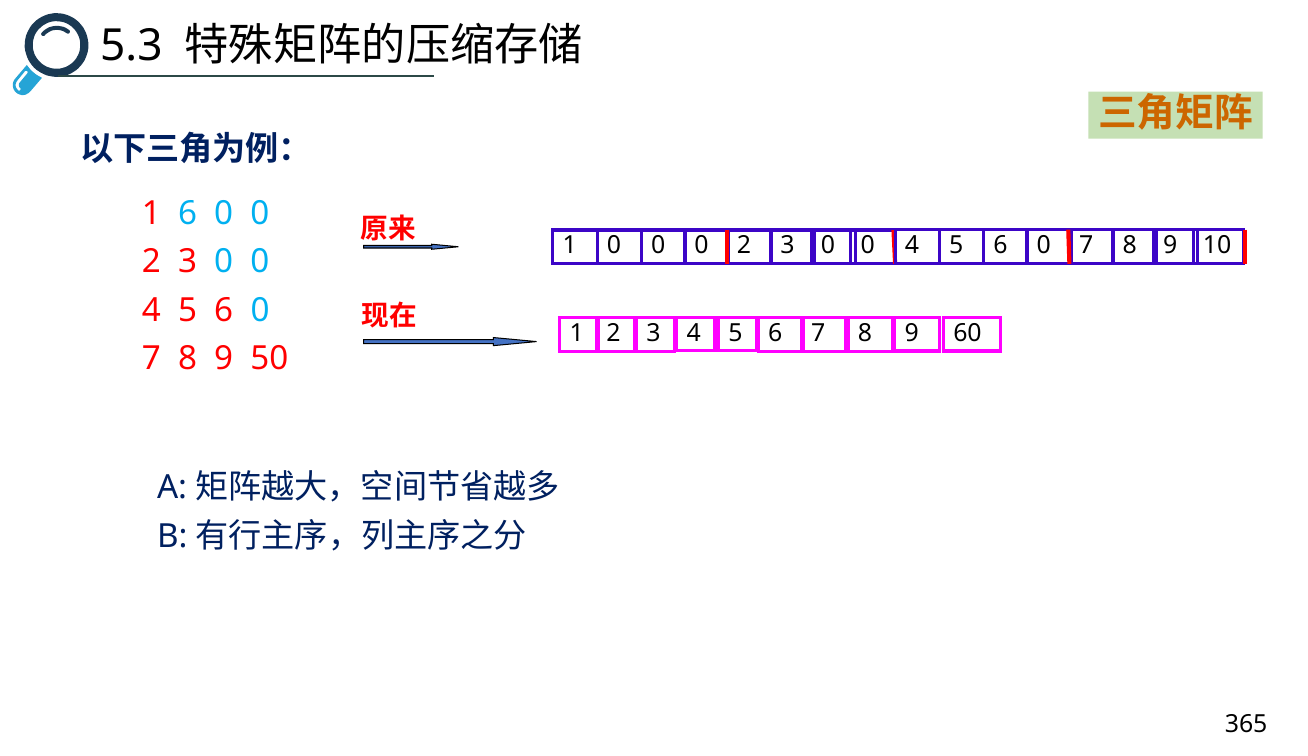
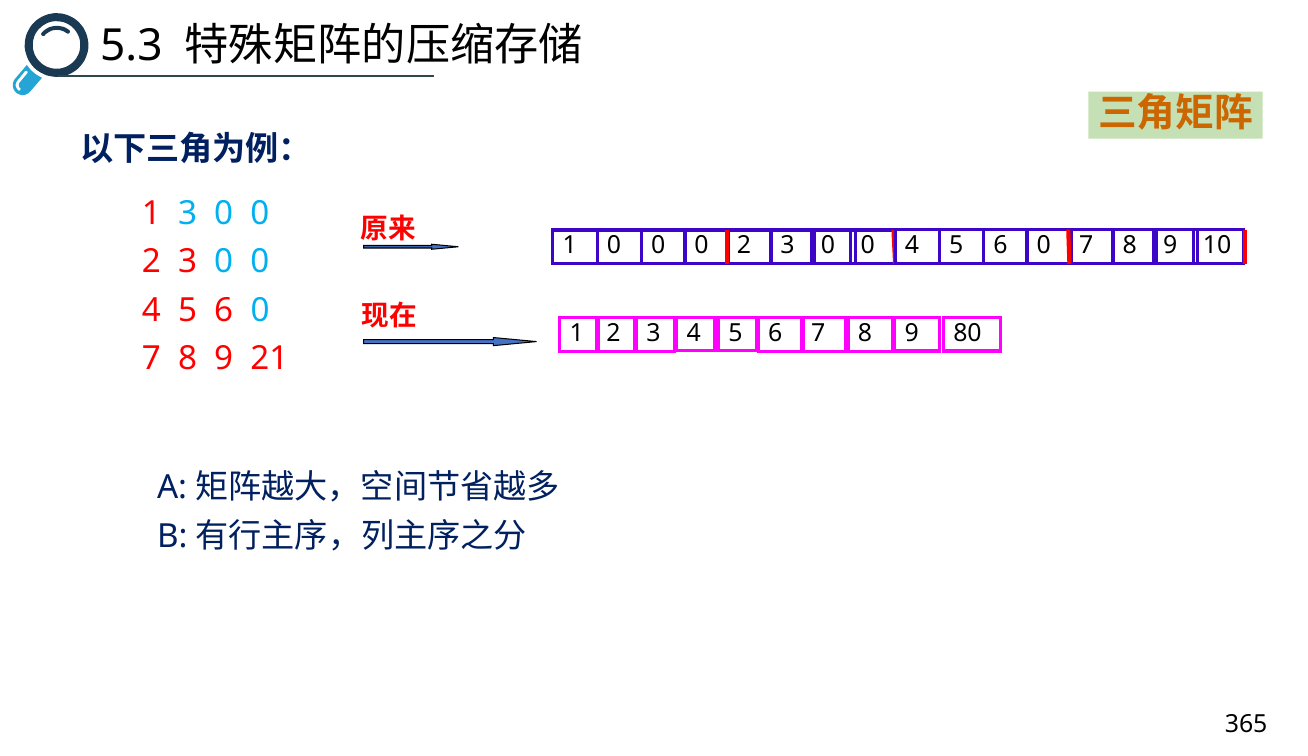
1 6: 6 -> 3
60: 60 -> 80
50: 50 -> 21
